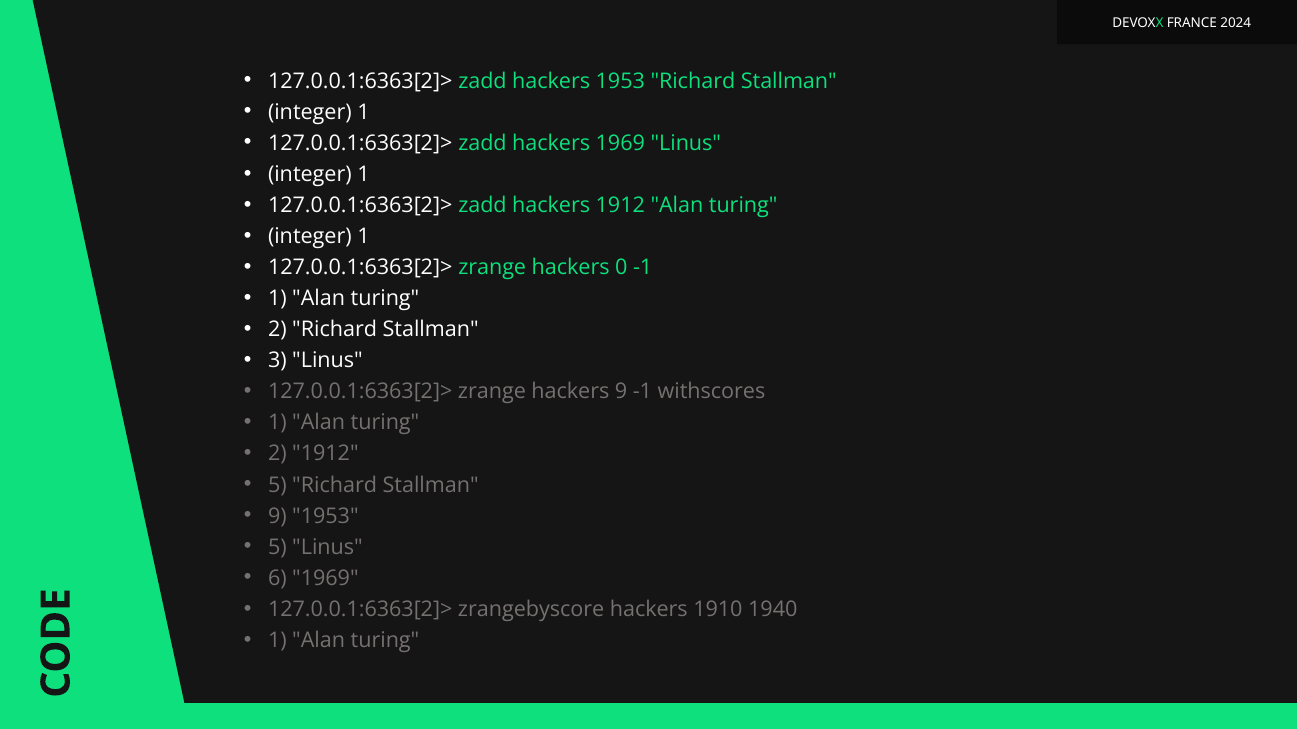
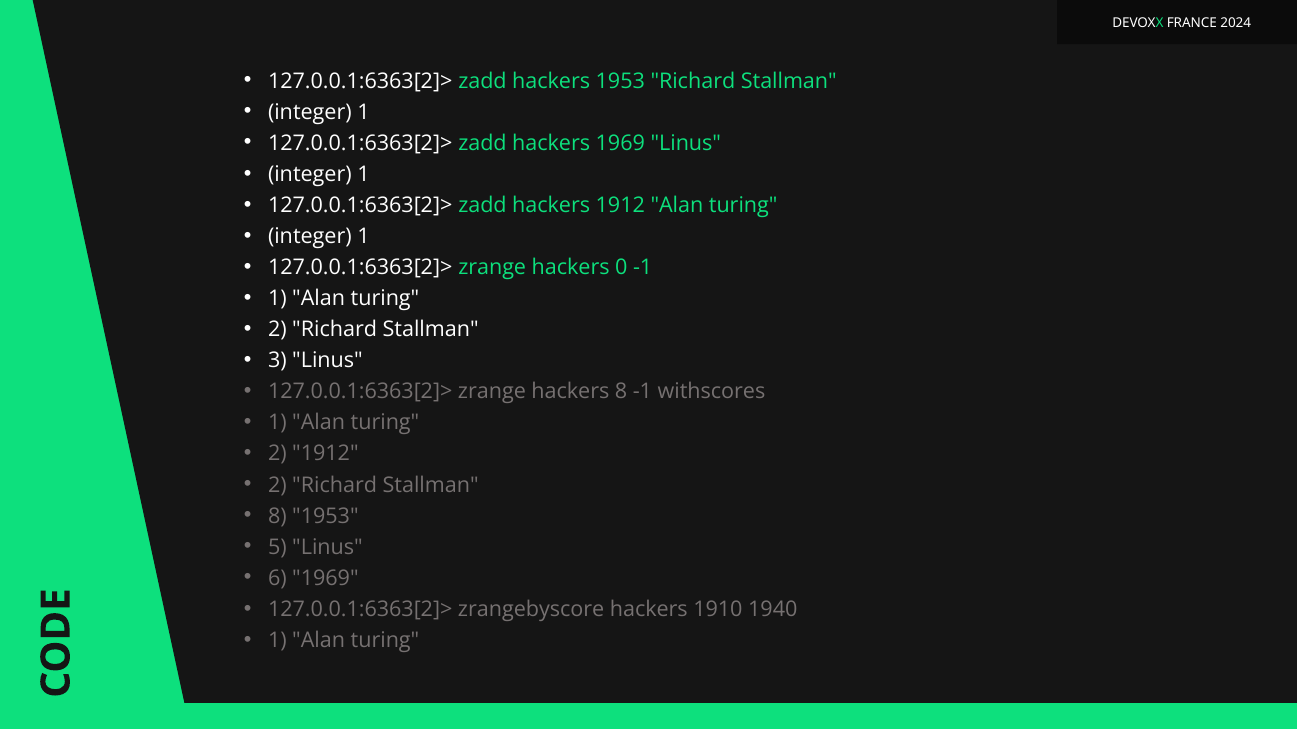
hackers 9: 9 -> 8
5 at (277, 485): 5 -> 2
9 at (277, 516): 9 -> 8
